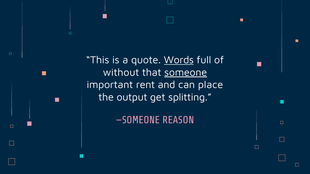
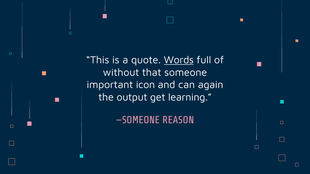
someone underline: present -> none
rent: rent -> icon
place: place -> again
splitting: splitting -> learning
